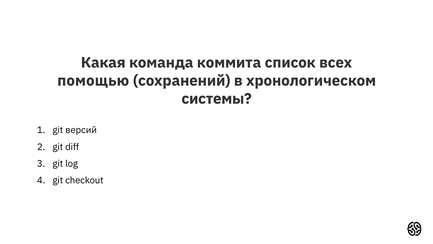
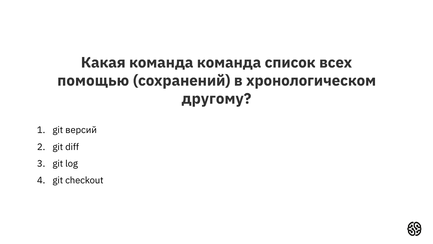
команда коммита: коммита -> команда
системы: системы -> другому
